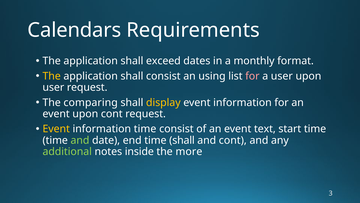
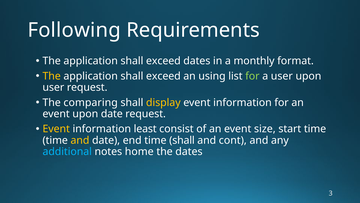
Calendars: Calendars -> Following
consist at (163, 76): consist -> exceed
for at (252, 76) colour: pink -> light green
upon cont: cont -> date
information time: time -> least
text: text -> size
and at (80, 140) colour: light green -> yellow
additional colour: light green -> light blue
inside: inside -> home
the more: more -> dates
